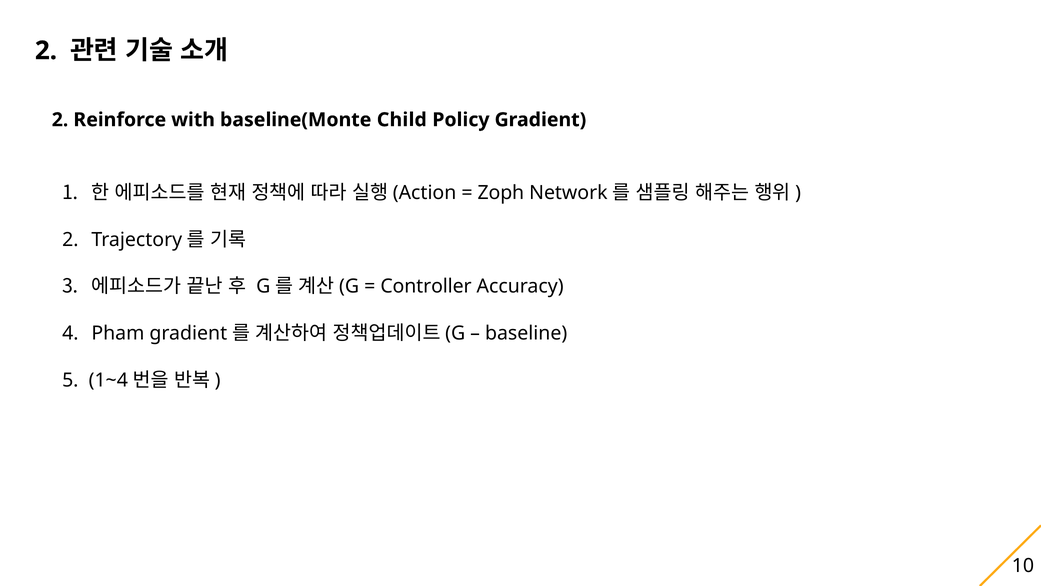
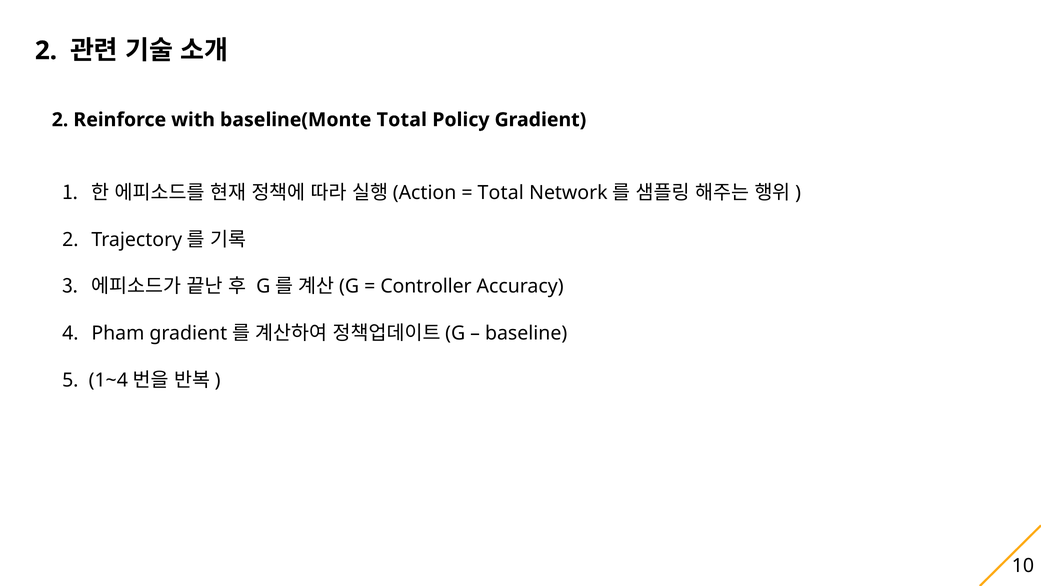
baseline(Monte Child: Child -> Total
Zoph at (501, 193): Zoph -> Total
